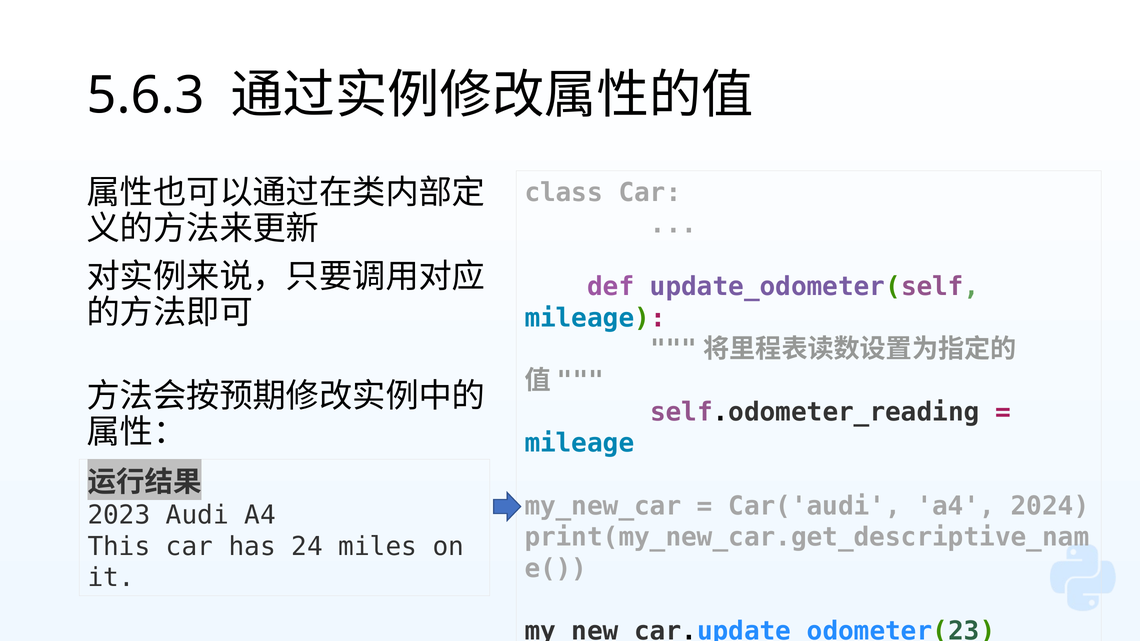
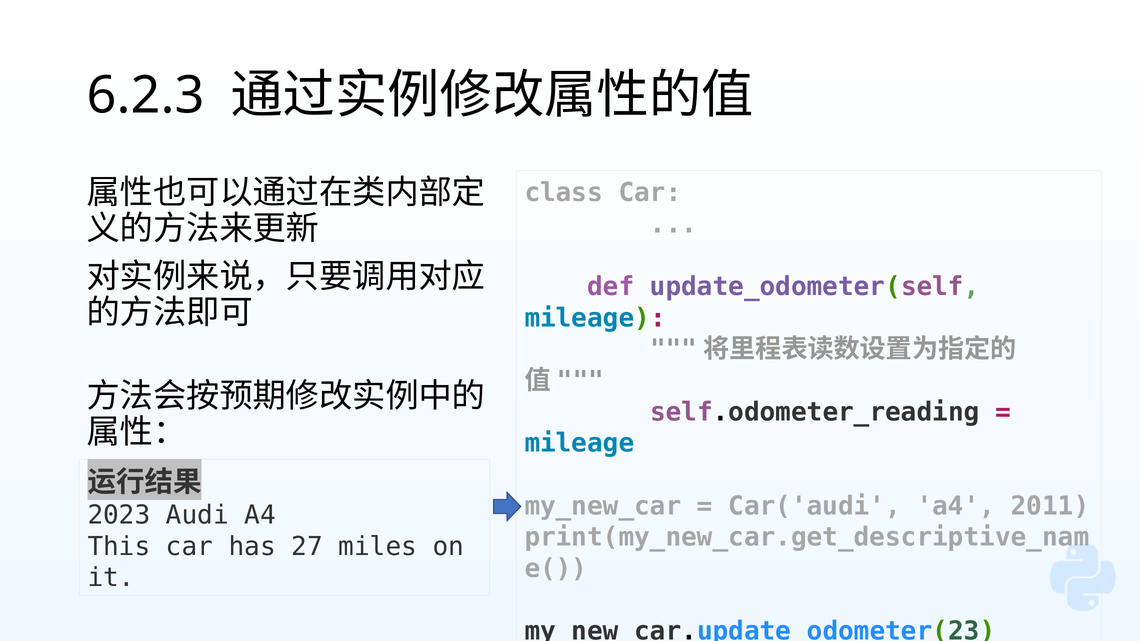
5.6.3: 5.6.3 -> 6.2.3
2024: 2024 -> 2011
24: 24 -> 27
